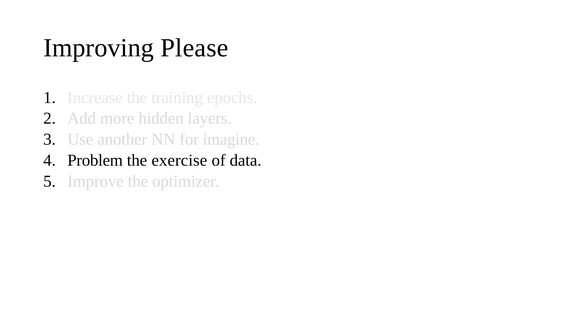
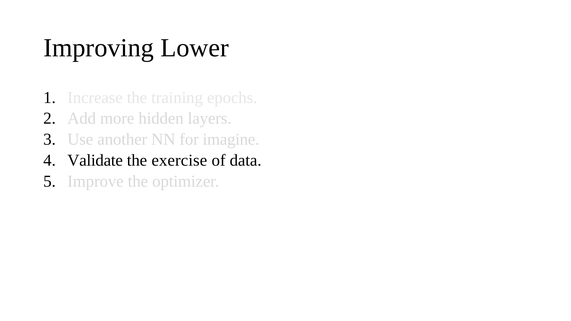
Please: Please -> Lower
Problem: Problem -> Validate
